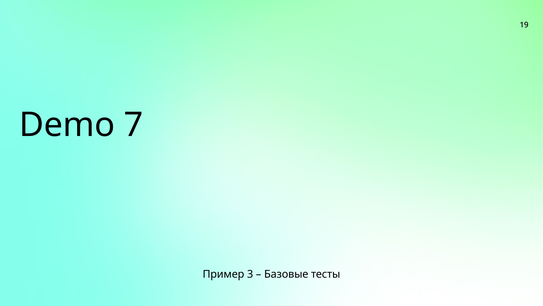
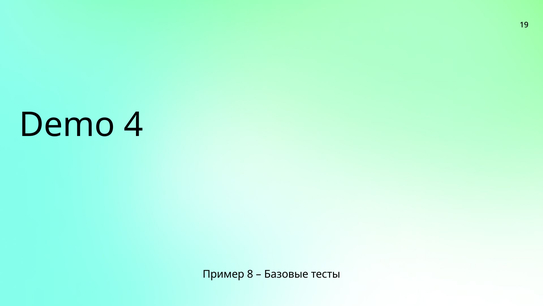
7: 7 -> 4
3: 3 -> 8
